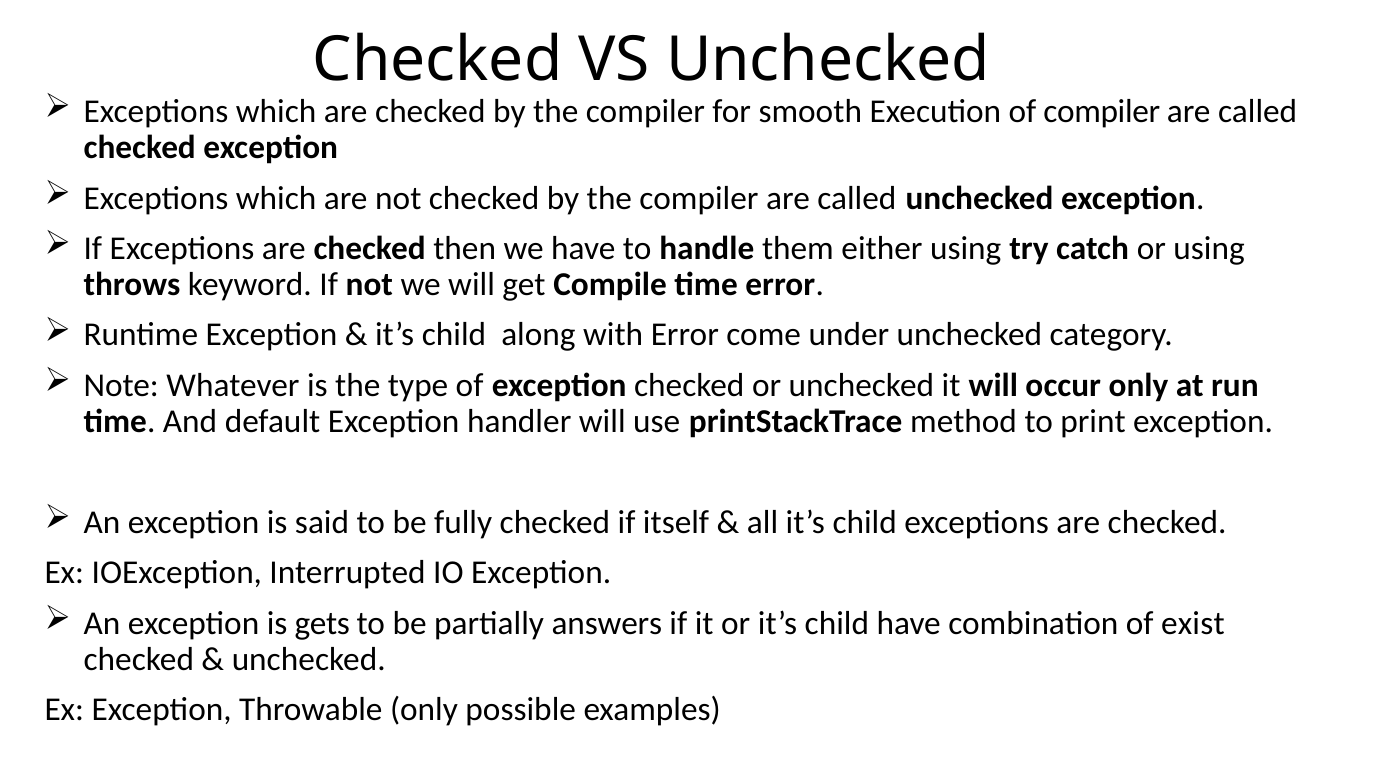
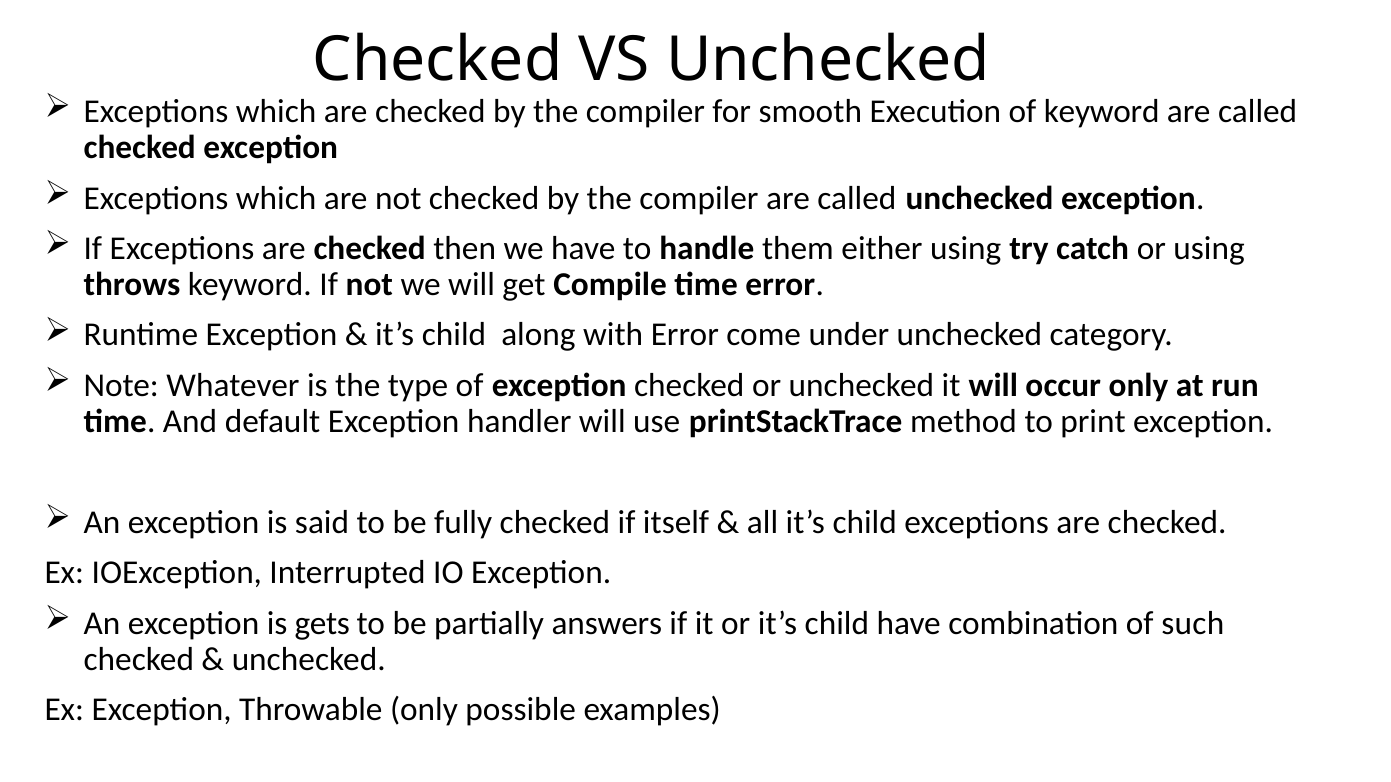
of compiler: compiler -> keyword
exist: exist -> such
